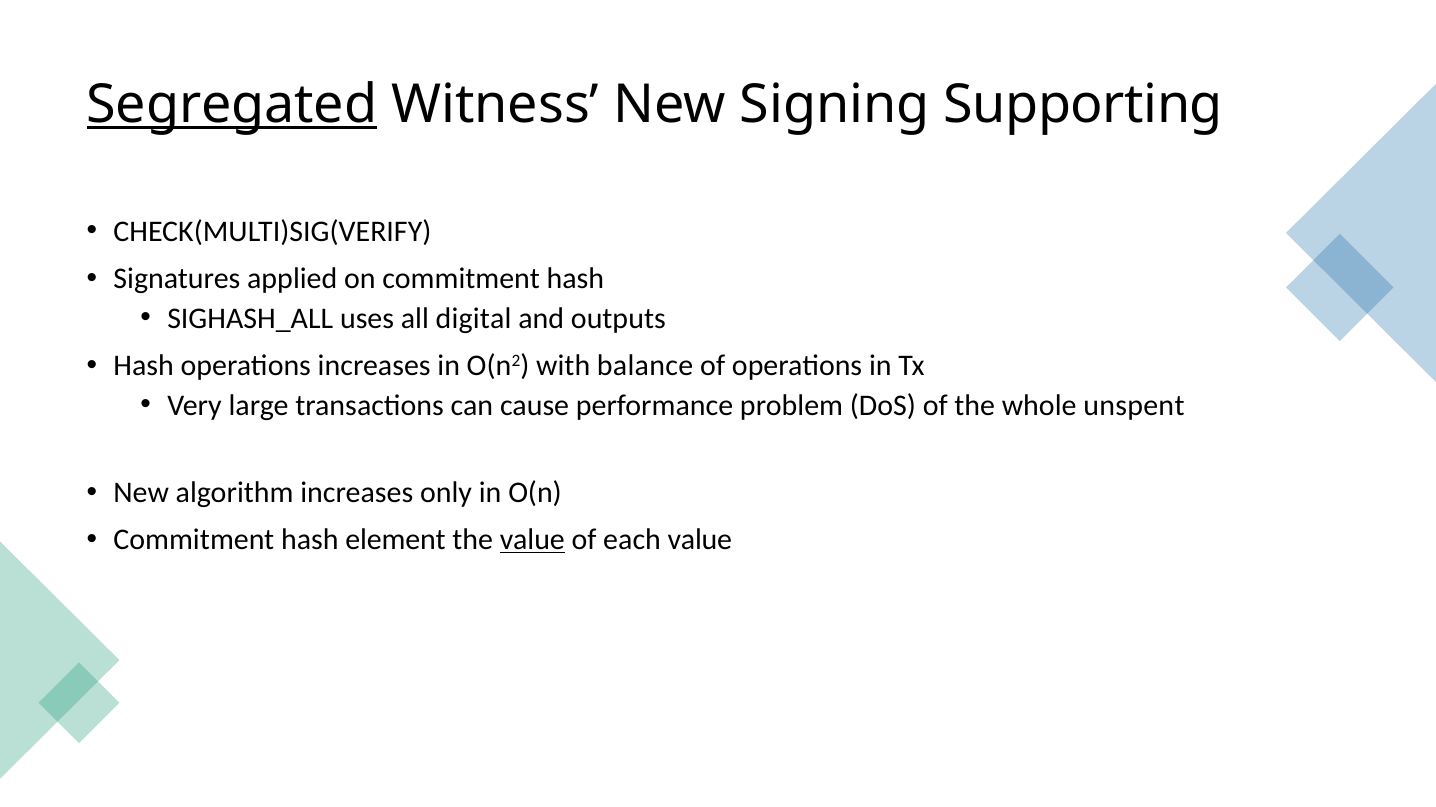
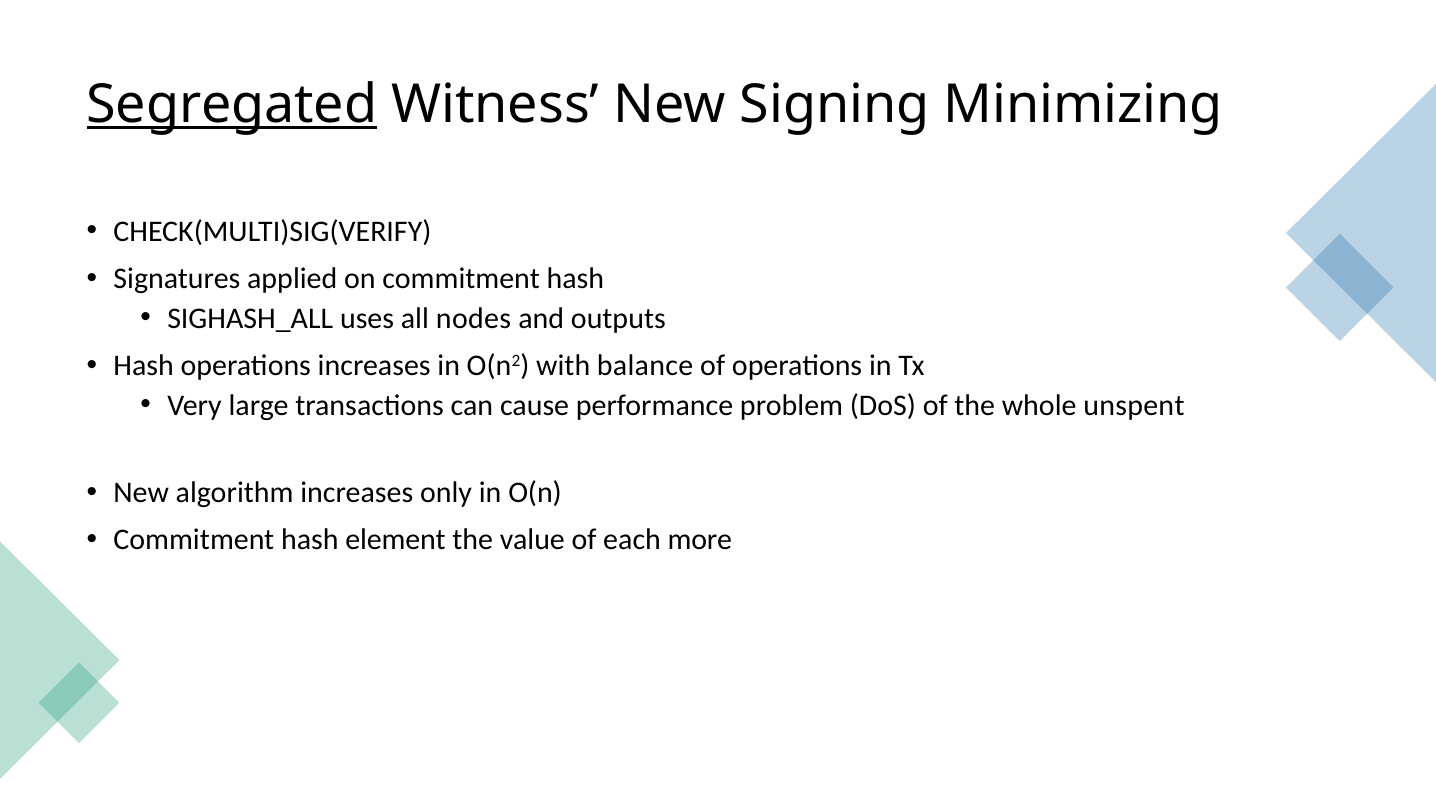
Supporting: Supporting -> Minimizing
digital: digital -> nodes
value at (532, 540) underline: present -> none
each value: value -> more
